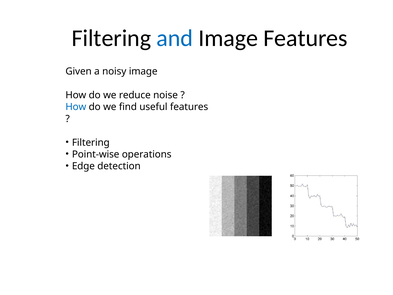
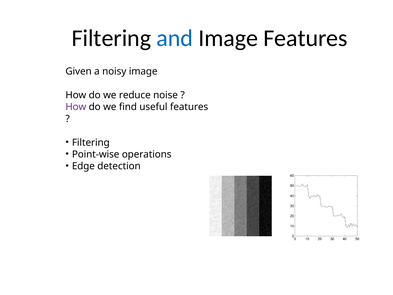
How at (76, 107) colour: blue -> purple
